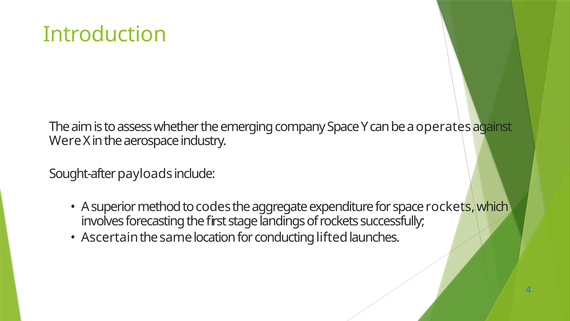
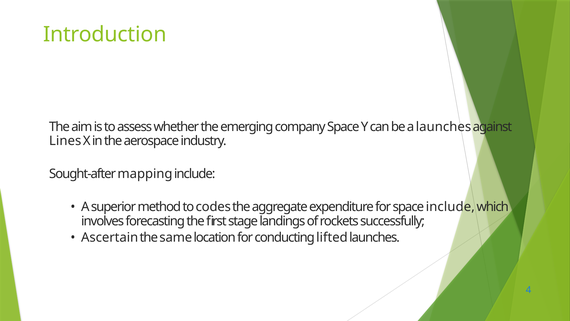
a operates: operates -> launches
Were: Were -> Lines
payloads: payloads -> mapping
space rockets: rockets -> include
